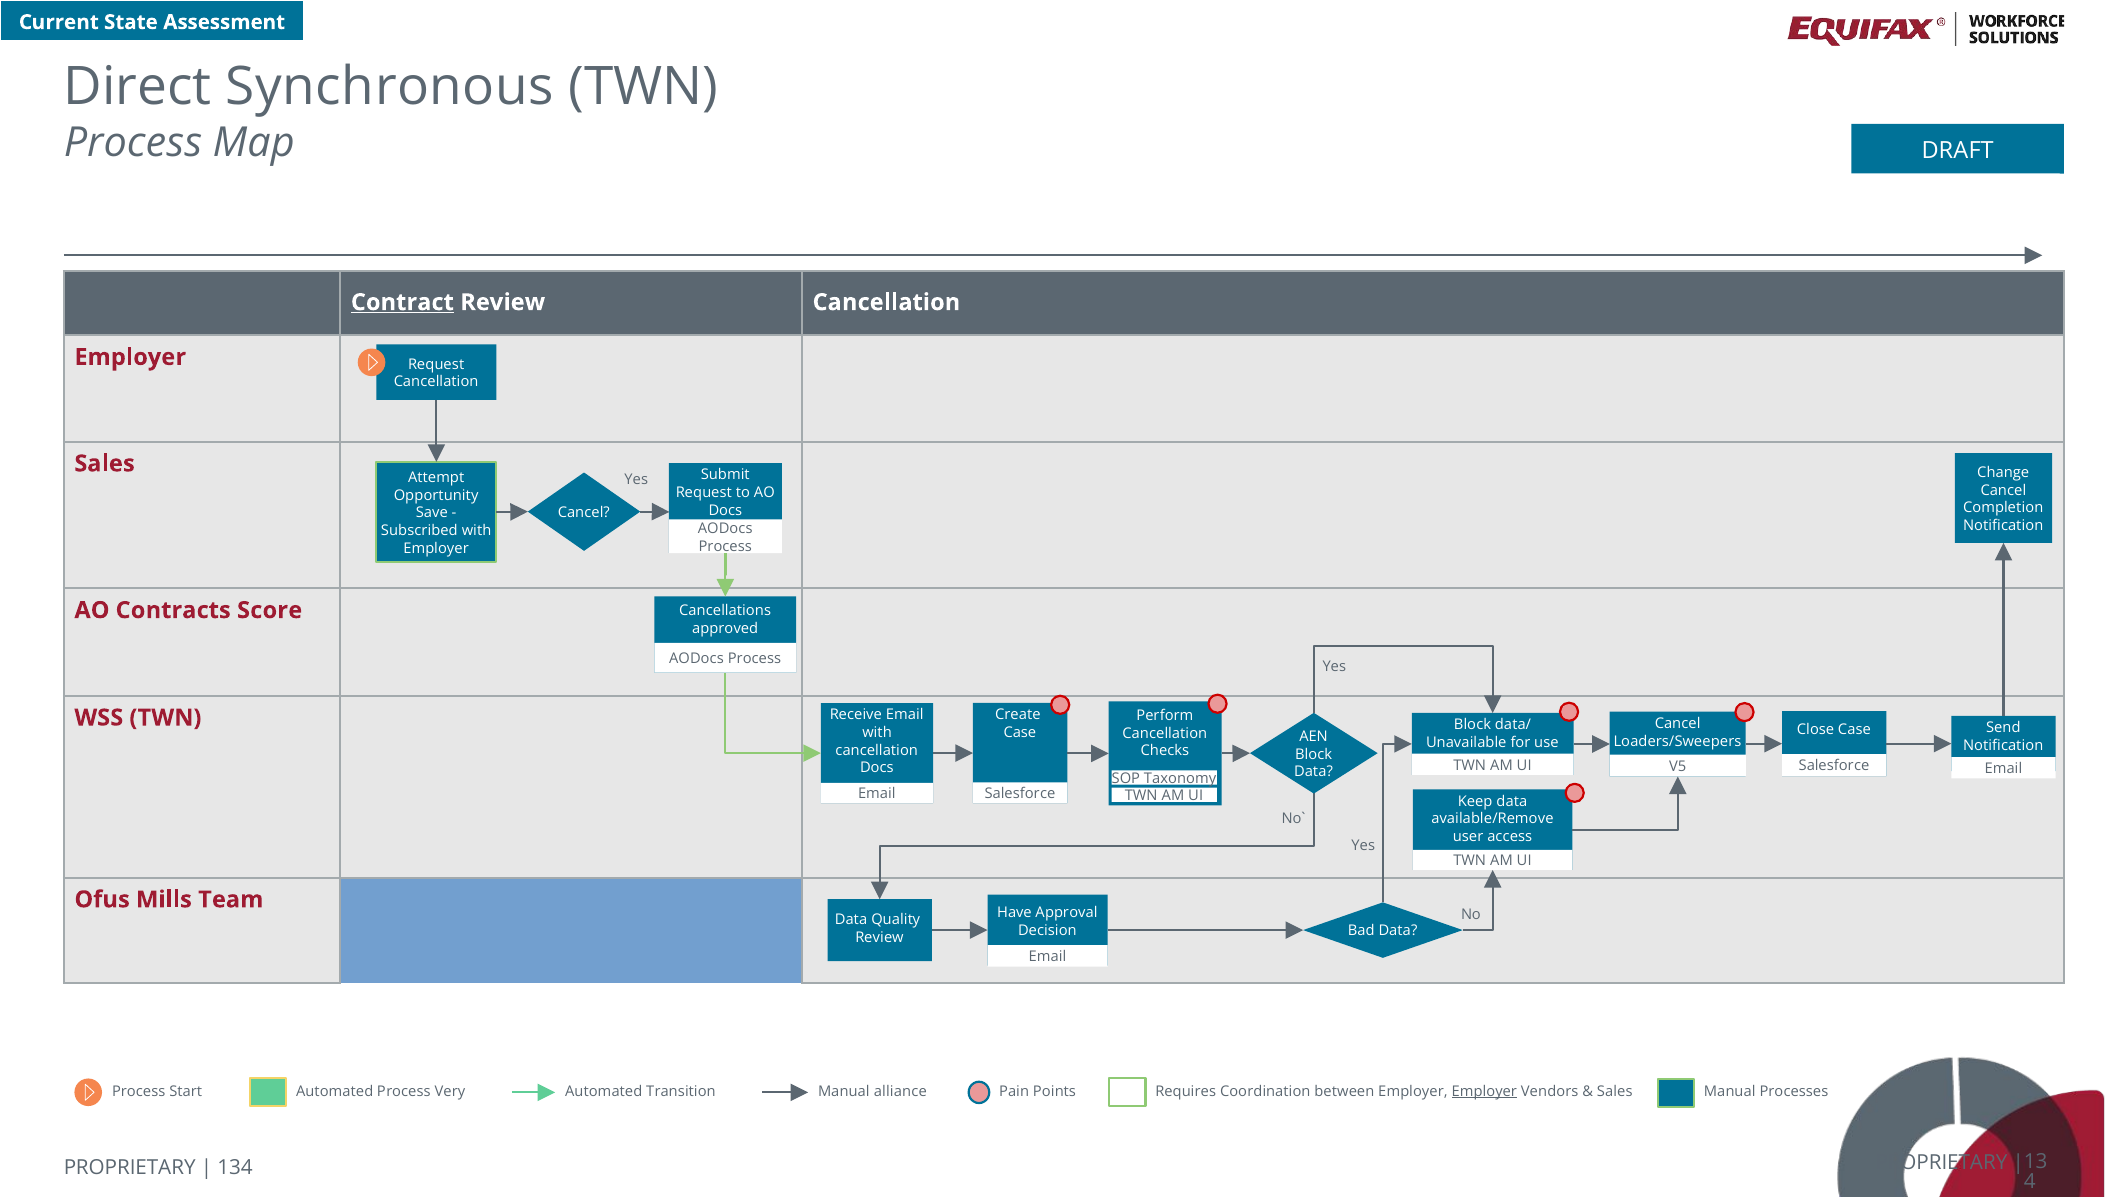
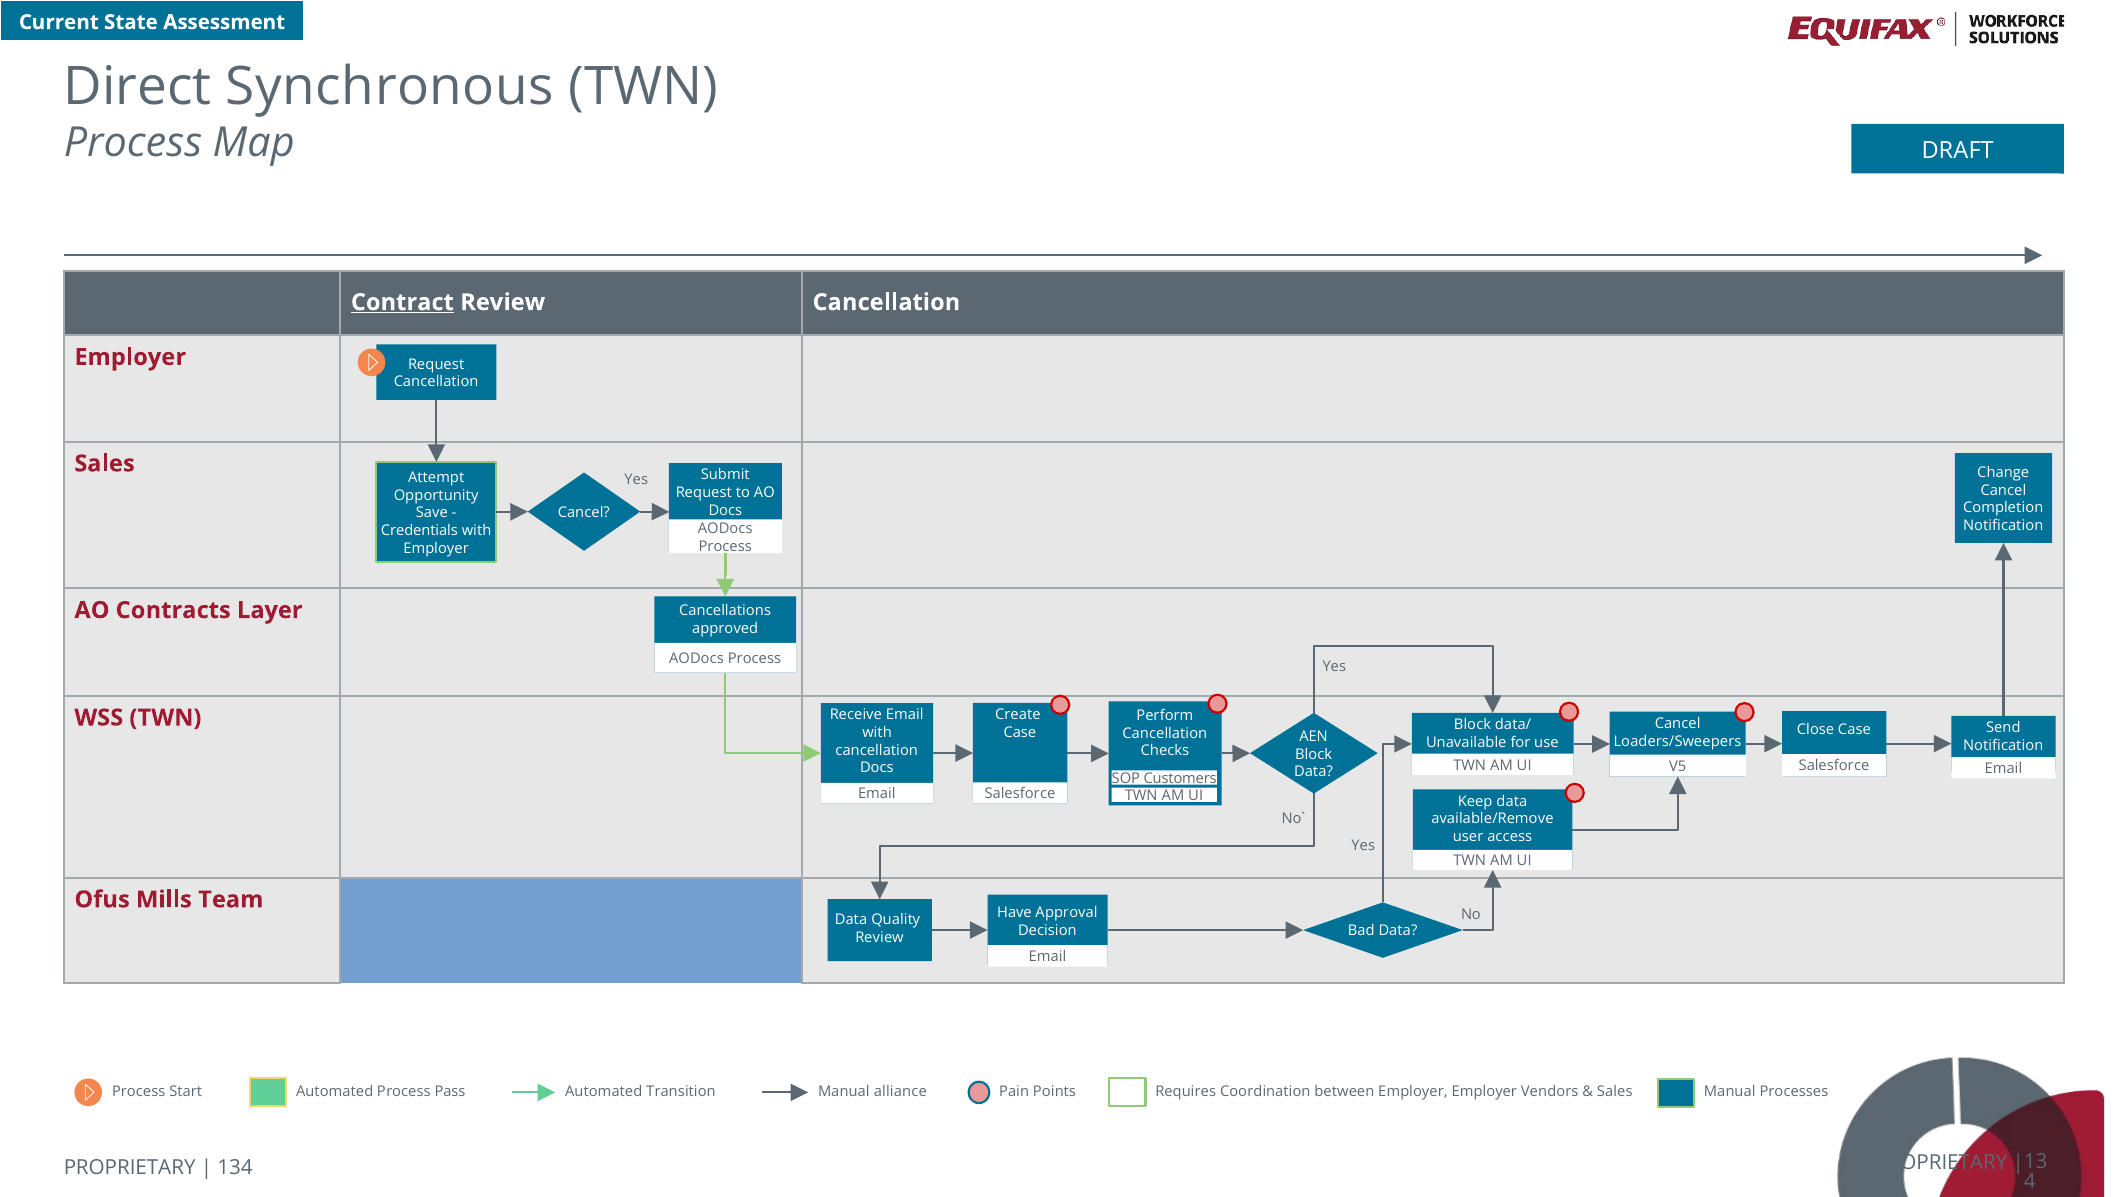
Subscribed: Subscribed -> Credentials
Score: Score -> Layer
Taxonomy: Taxonomy -> Customers
Very: Very -> Pass
Employer at (1484, 1092) underline: present -> none
